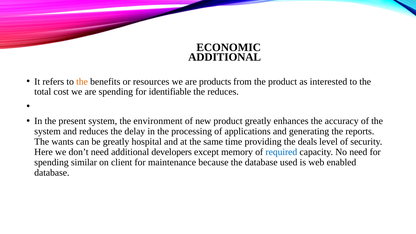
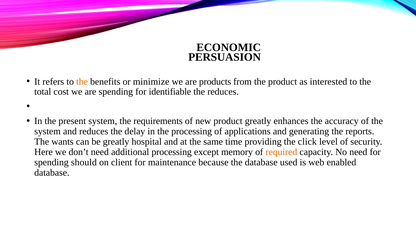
ADDITIONAL at (225, 57): ADDITIONAL -> PERSUASION
resources: resources -> minimize
environment: environment -> requirements
deals: deals -> click
additional developers: developers -> processing
required colour: blue -> orange
similar: similar -> should
